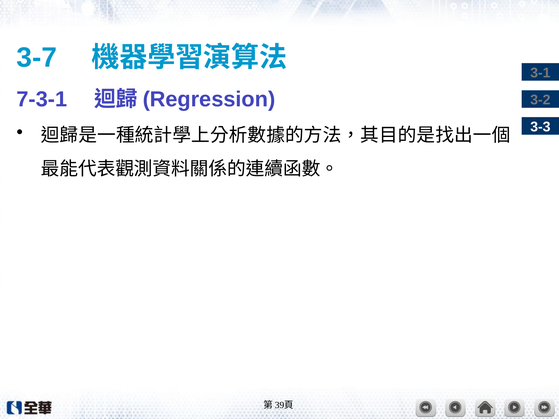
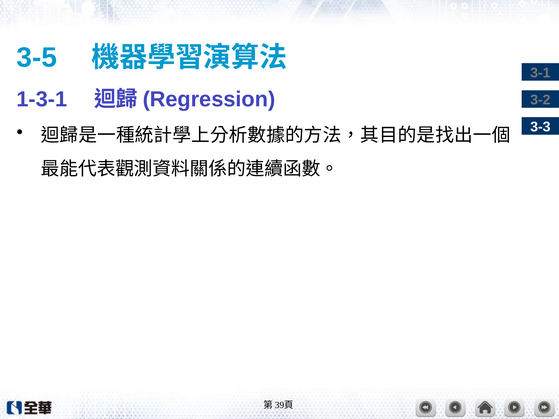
3-7: 3-7 -> 3-5
7-3-1: 7-3-1 -> 1-3-1
